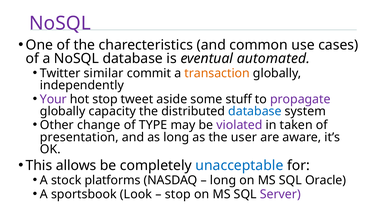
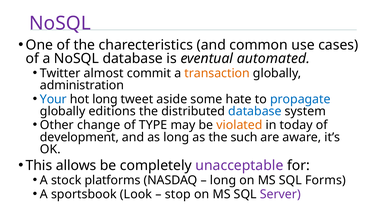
similar: similar -> almost
independently: independently -> administration
Your colour: purple -> blue
hot stop: stop -> long
stuff: stuff -> hate
propagate colour: purple -> blue
capacity: capacity -> editions
violated colour: purple -> orange
taken: taken -> today
presentation: presentation -> development
user: user -> such
unacceptable colour: blue -> purple
Oracle: Oracle -> Forms
